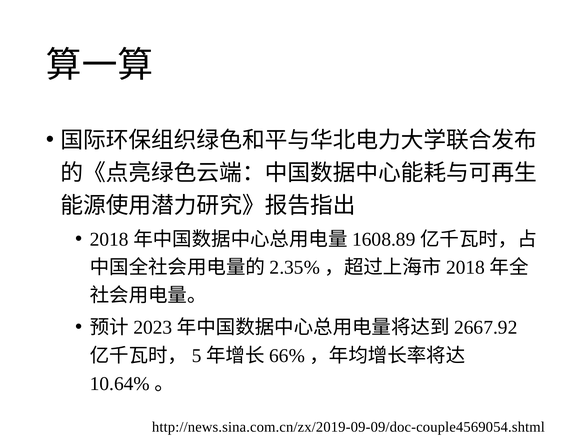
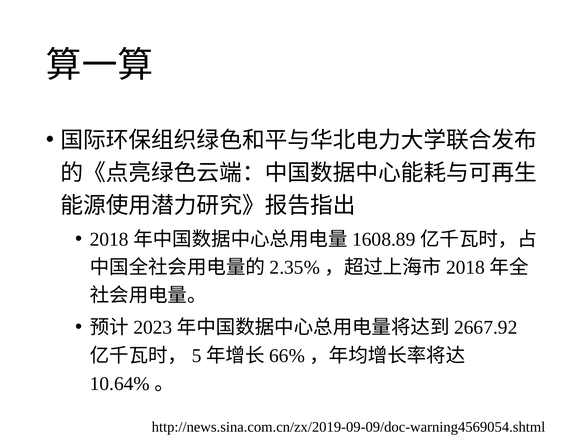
http://news.sina.com.cn/zx/2019-09-09/doc-couple4569054.shtml: http://news.sina.com.cn/zx/2019-09-09/doc-couple4569054.shtml -> http://news.sina.com.cn/zx/2019-09-09/doc-warning4569054.shtml
